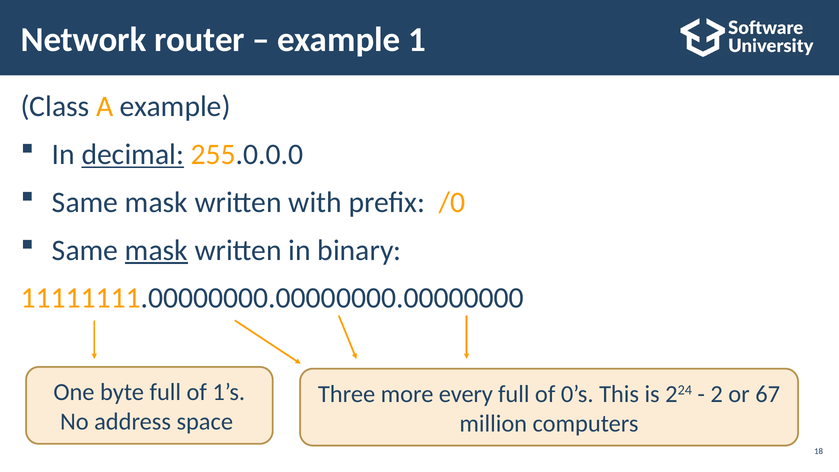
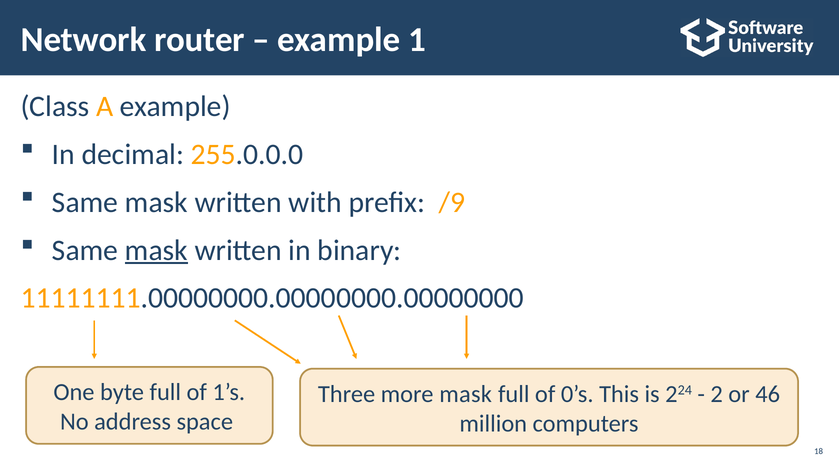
decimal underline: present -> none
/0: /0 -> /9
more every: every -> mask
67: 67 -> 46
